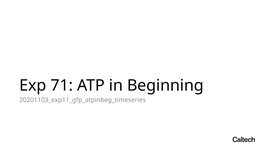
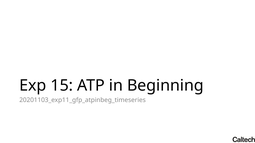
71: 71 -> 15
